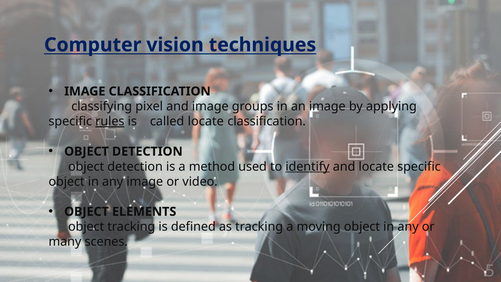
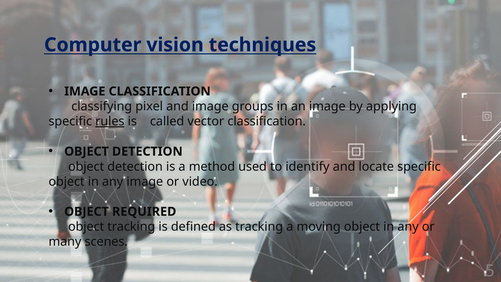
called locate: locate -> vector
identify underline: present -> none
ELEMENTS: ELEMENTS -> REQUIRED
